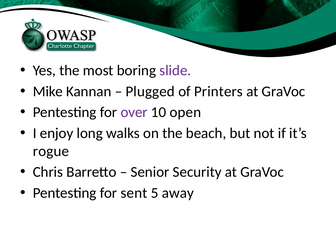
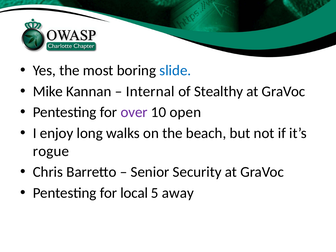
slide colour: purple -> blue
Plugged: Plugged -> Internal
Printers: Printers -> Stealthy
sent: sent -> local
